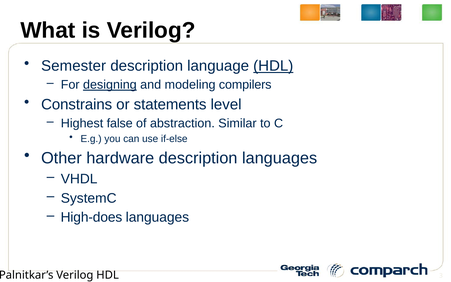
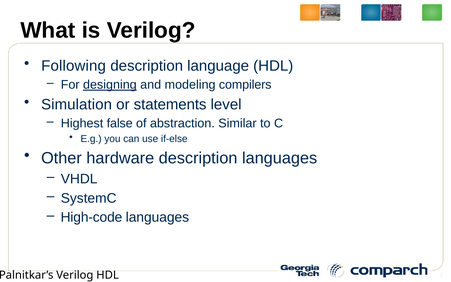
Semester: Semester -> Following
HDL at (273, 66) underline: present -> none
Constrains: Constrains -> Simulation
High-does: High-does -> High-code
